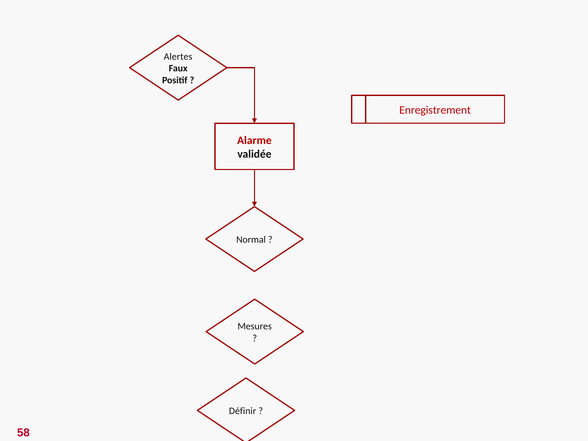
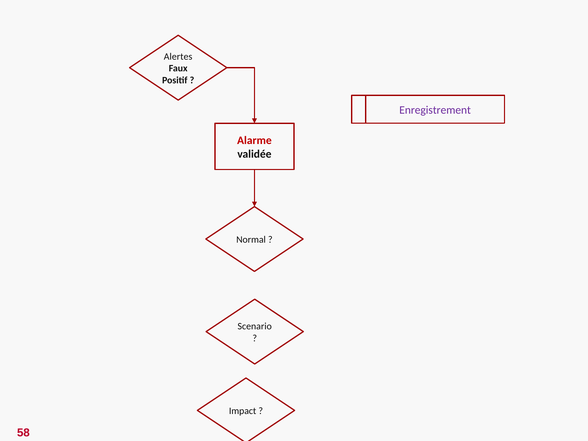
Enregistrement colour: red -> purple
Mesures: Mesures -> Scenario
Définir: Définir -> Impact
